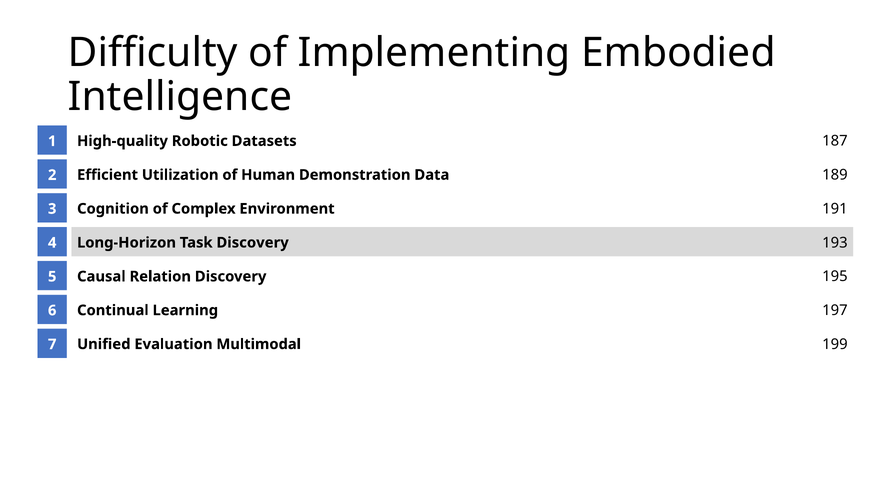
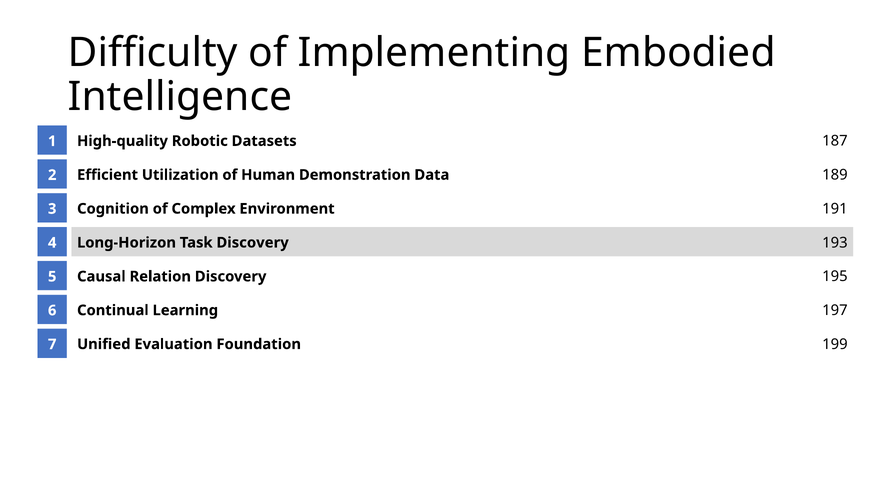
Multimodal: Multimodal -> Foundation
